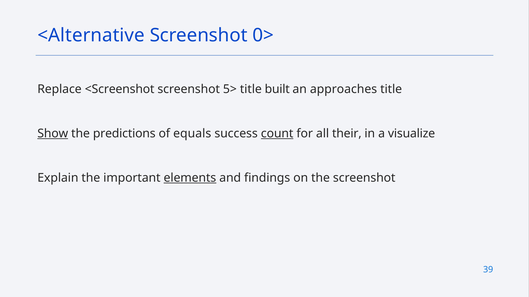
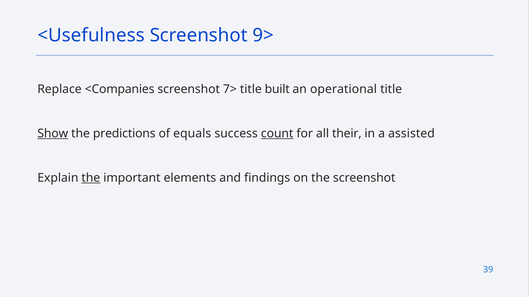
<Alternative: <Alternative -> <Usefulness
0>: 0> -> 9>
<Screenshot: <Screenshot -> <Companies
5>: 5> -> 7>
approaches: approaches -> operational
visualize: visualize -> assisted
the at (91, 178) underline: none -> present
elements underline: present -> none
